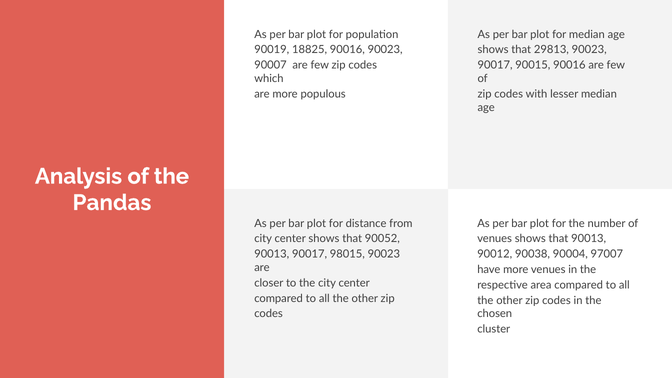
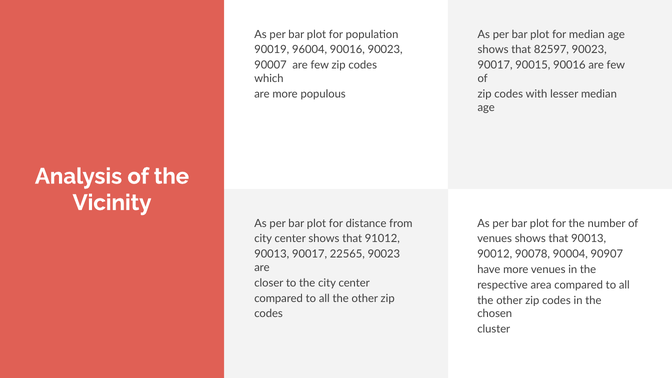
18825: 18825 -> 96004
29813: 29813 -> 82597
Pandas: Pandas -> Vicinity
90052: 90052 -> 91012
98015: 98015 -> 22565
90038: 90038 -> 90078
97007: 97007 -> 90907
